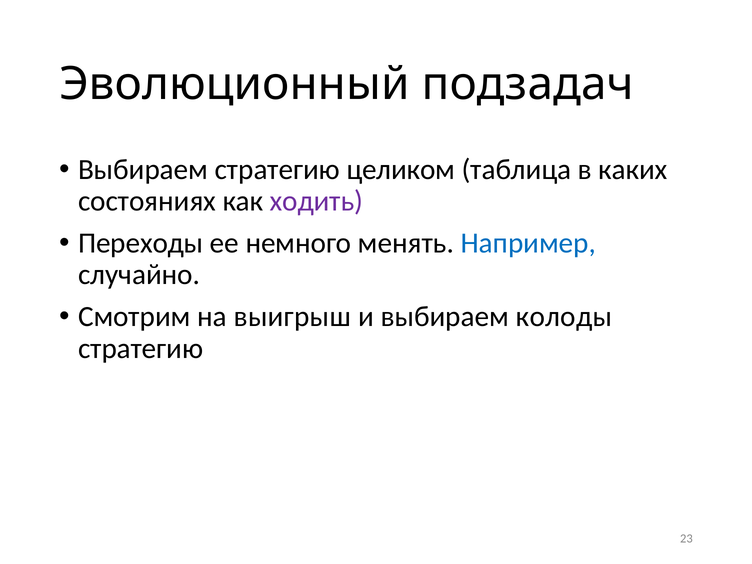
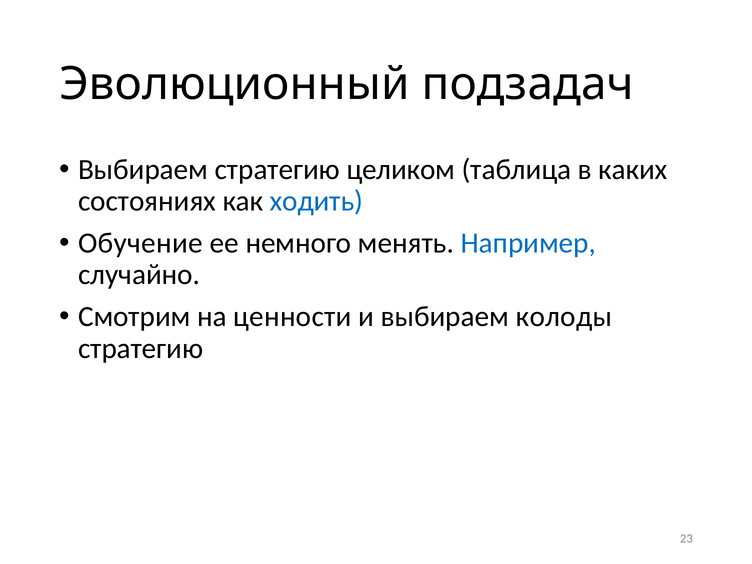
ходить colour: purple -> blue
Переходы: Переходы -> Обучение
выигрыш: выигрыш -> ценности
